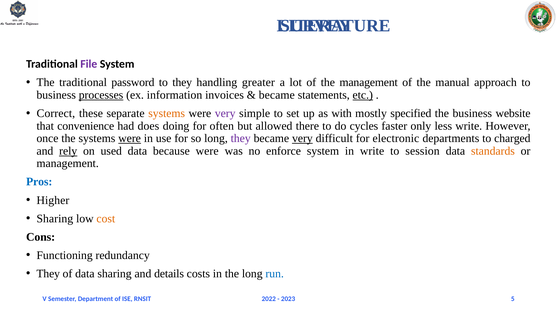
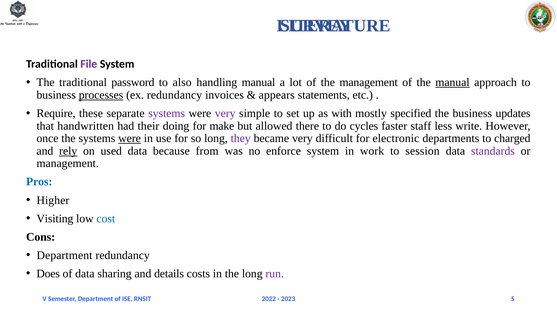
to they: they -> also
handling greater: greater -> manual
manual at (452, 83) underline: none -> present
ex information: information -> redundancy
became at (277, 95): became -> appears
etc underline: present -> none
Correct: Correct -> Require
systems at (167, 113) colour: orange -> purple
website: website -> updates
convenience: convenience -> handwritten
does: does -> their
often: often -> make
only: only -> staff
very at (302, 139) underline: present -> none
because were: were -> from
in write: write -> work
standards colour: orange -> purple
Sharing at (55, 219): Sharing -> Visiting
cost colour: orange -> blue
Functioning at (65, 255): Functioning -> Department
They at (48, 274): They -> Does
run colour: blue -> purple
